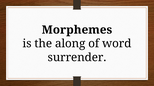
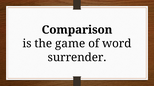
Morphemes: Morphemes -> Comparison
along: along -> game
